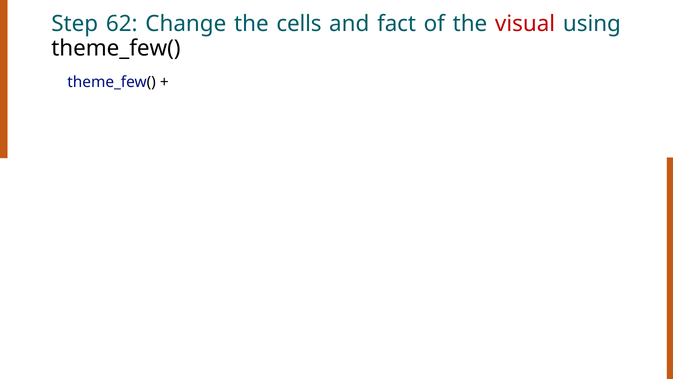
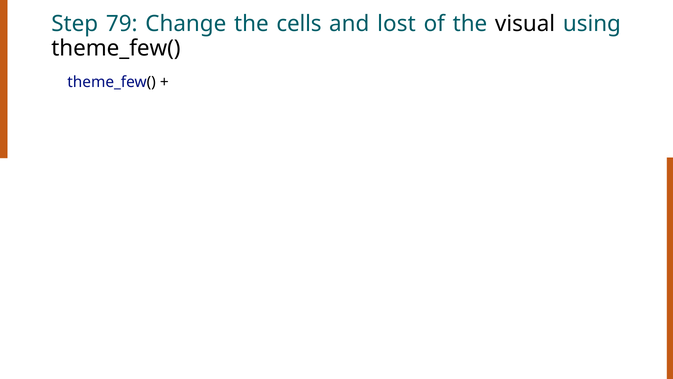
62: 62 -> 79
fact: fact -> lost
visual colour: red -> black
